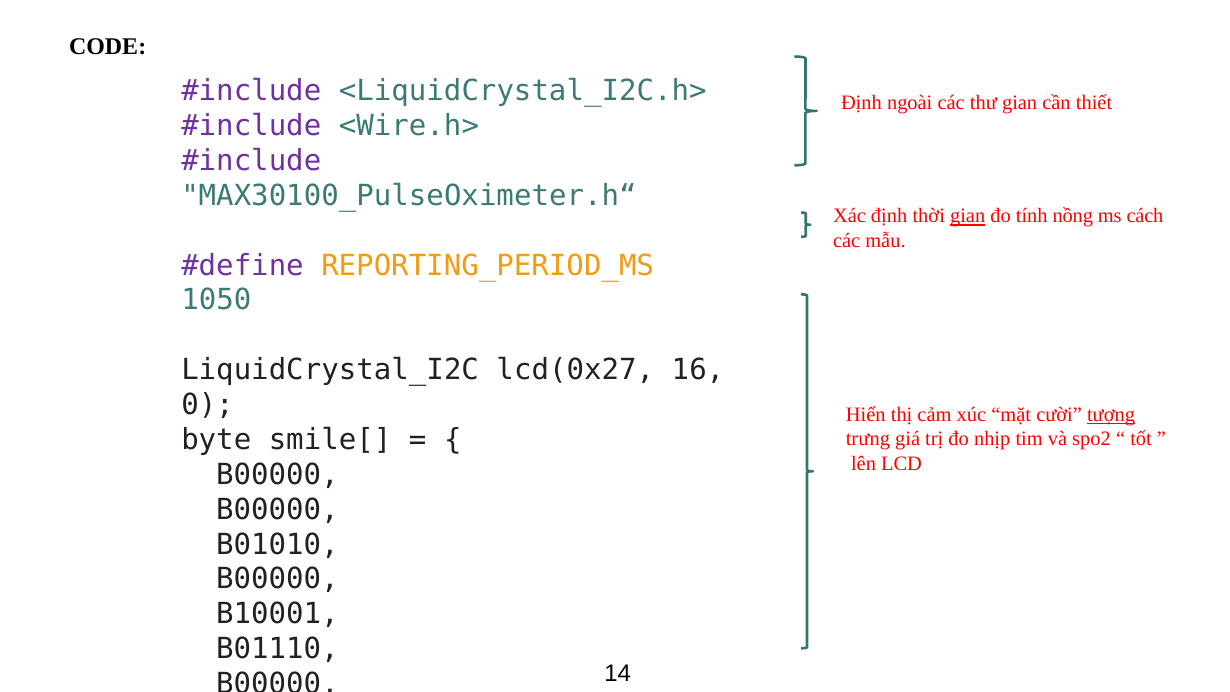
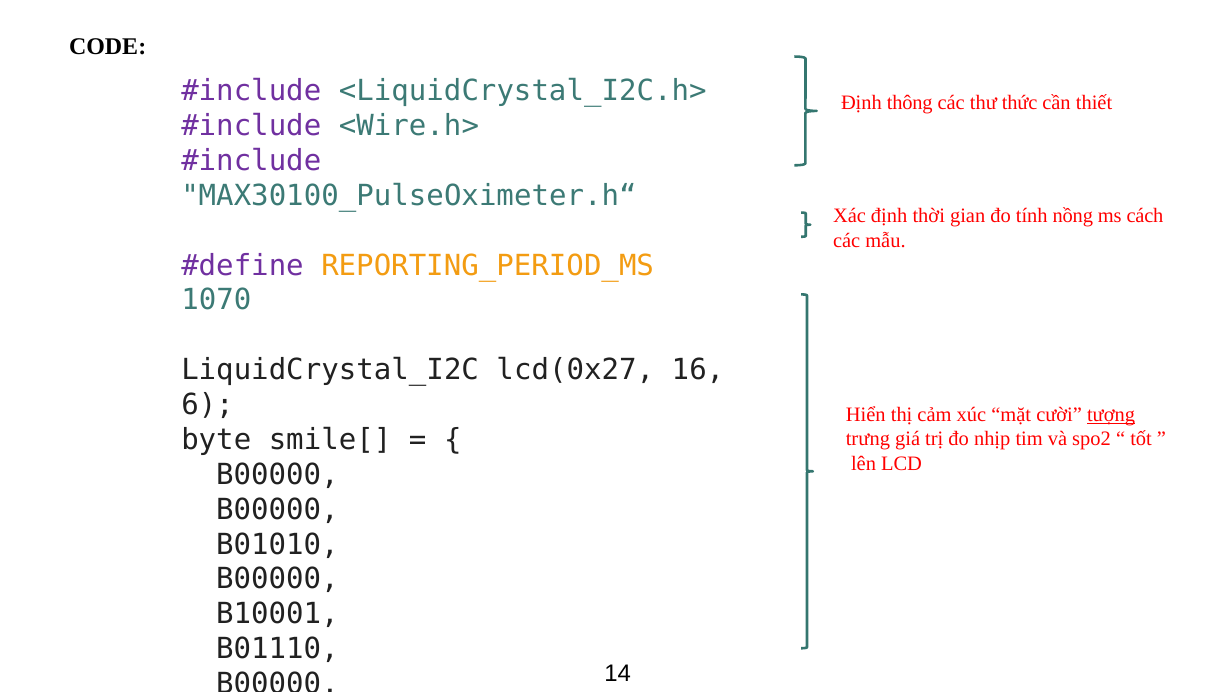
ngoài: ngoài -> thông
thư gian: gian -> thức
gian at (968, 216) underline: present -> none
1050: 1050 -> 1070
0: 0 -> 6
